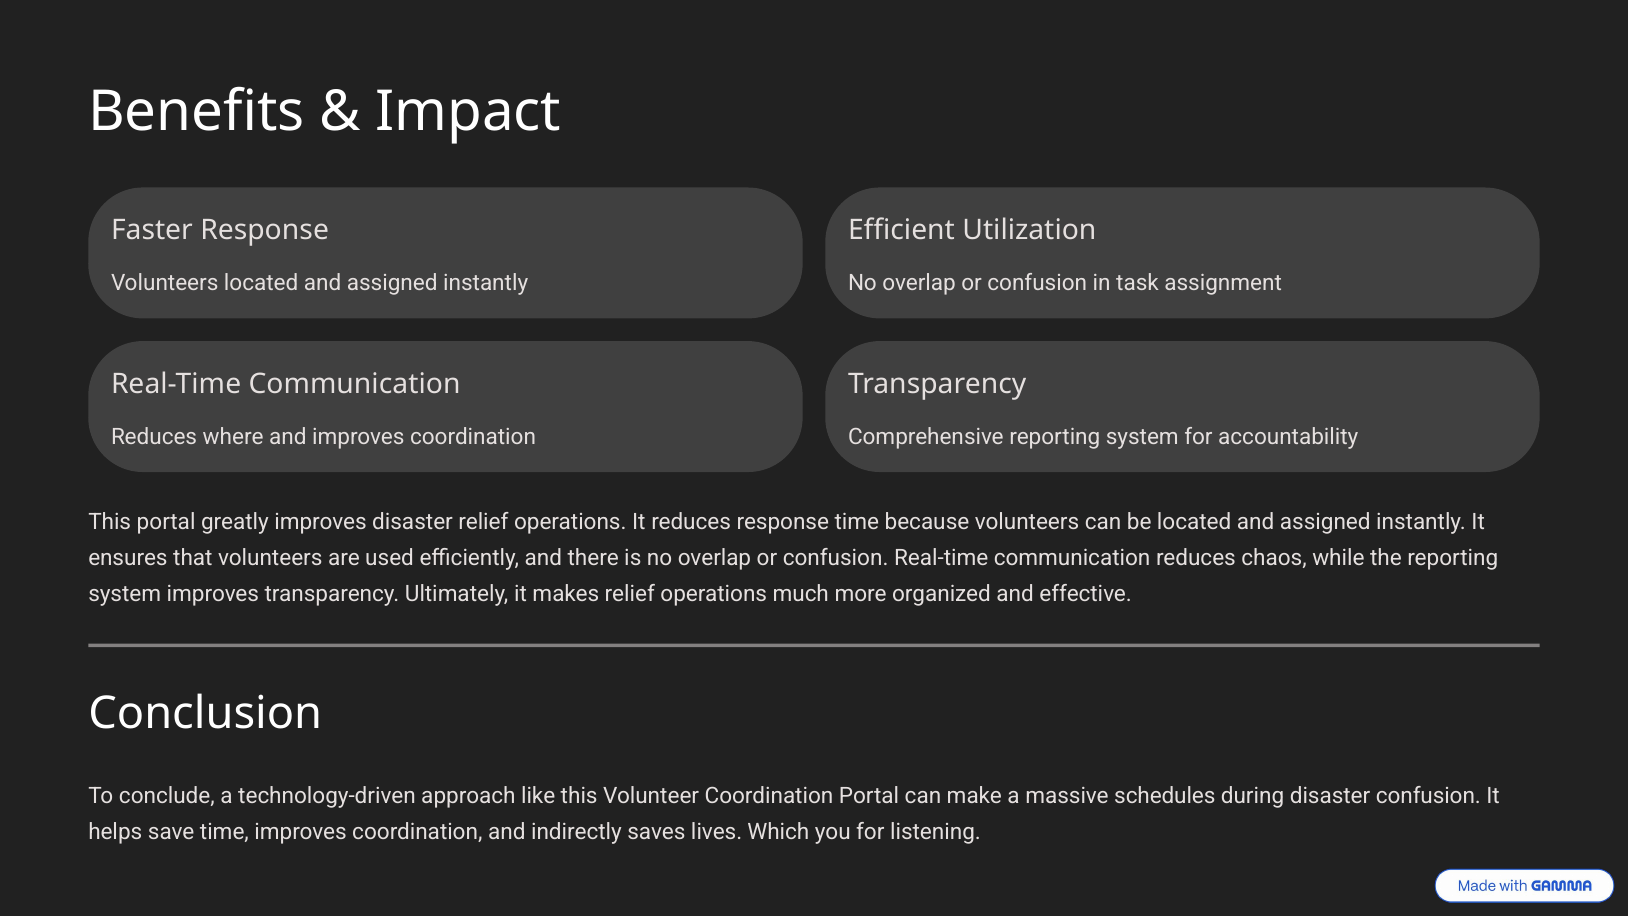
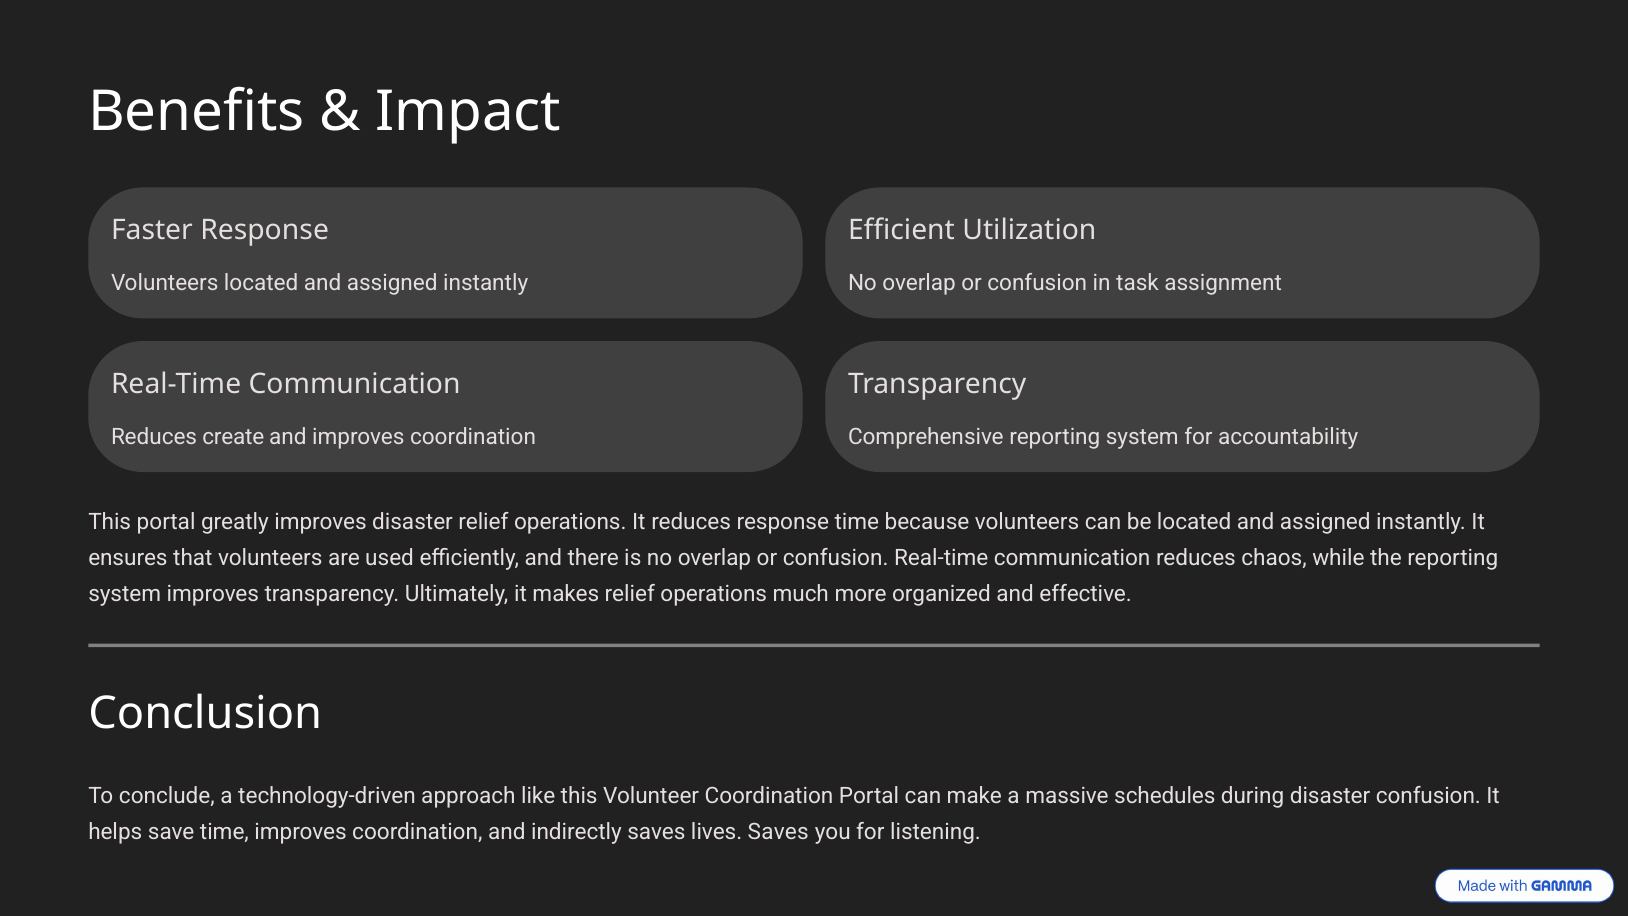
where: where -> create
lives Which: Which -> Saves
